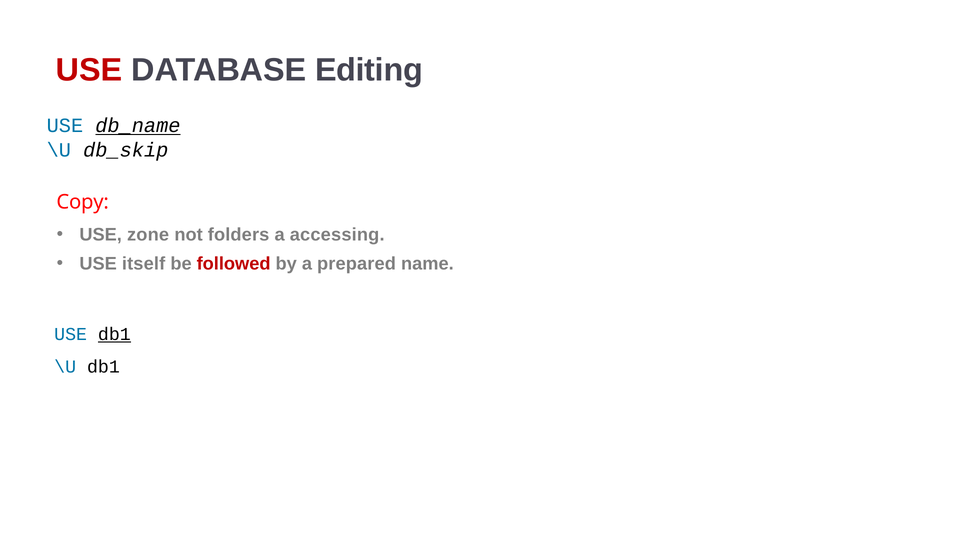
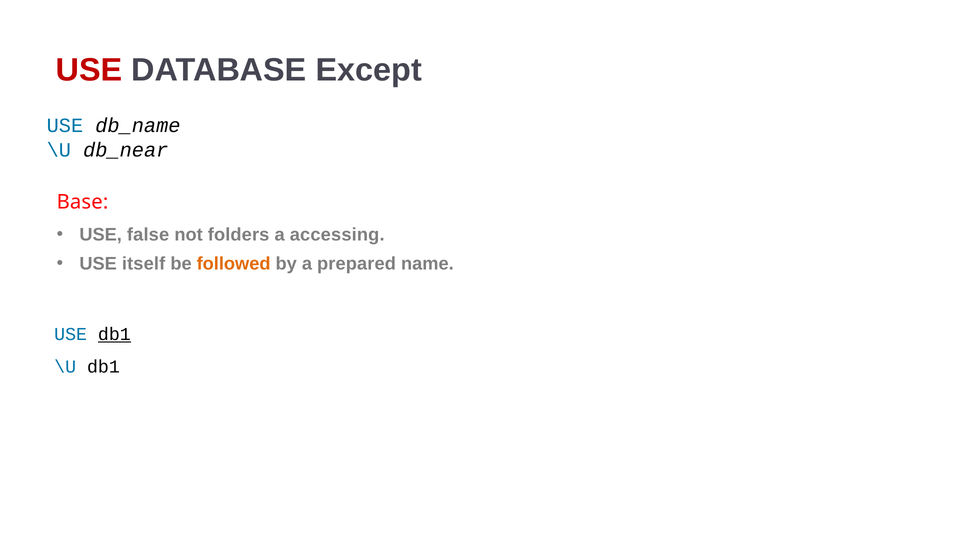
Editing: Editing -> Except
db_name underline: present -> none
db_skip: db_skip -> db_near
Copy: Copy -> Base
zone: zone -> false
followed colour: red -> orange
